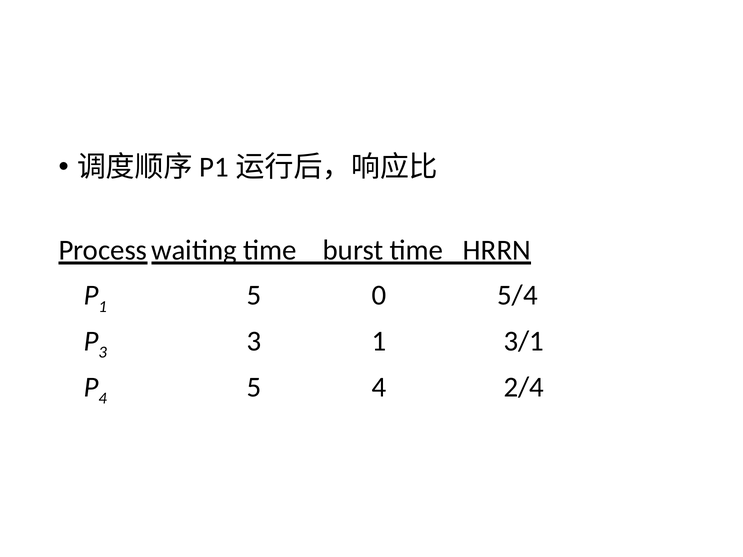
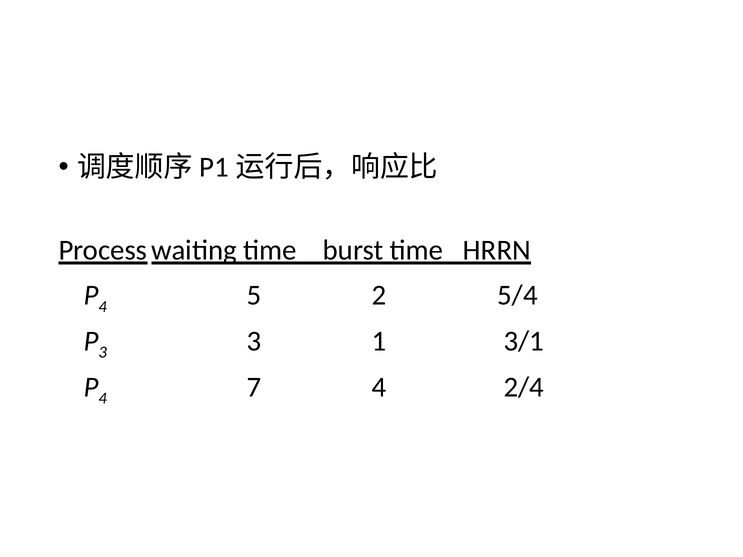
1 at (103, 307): 1 -> 4
0: 0 -> 2
4 5: 5 -> 7
